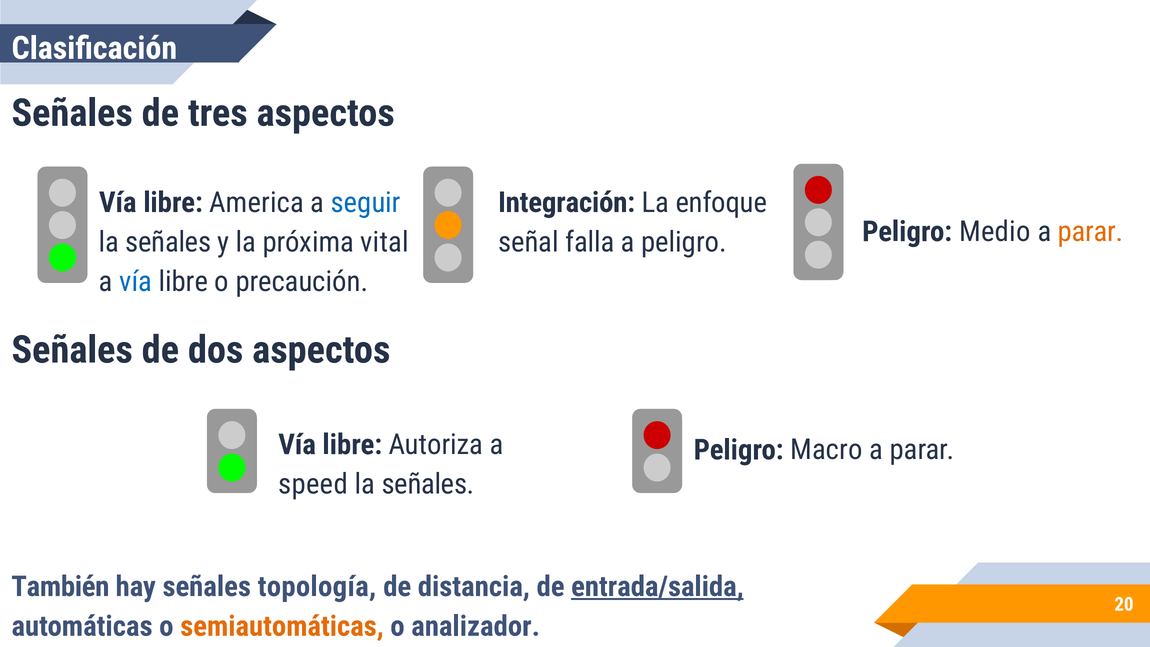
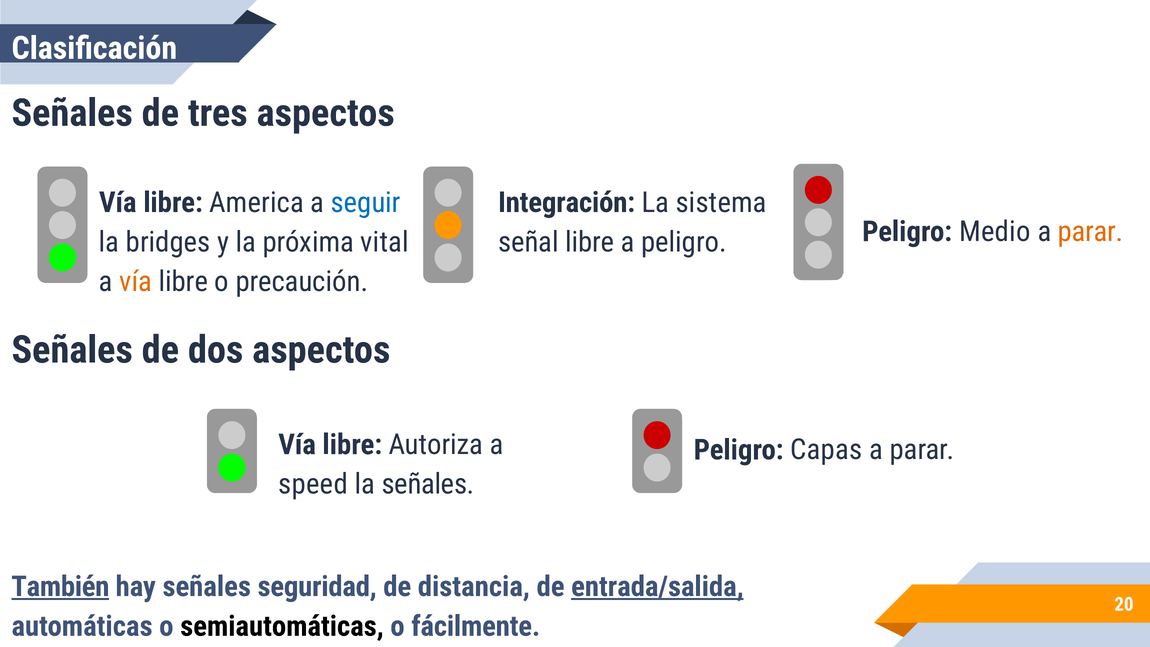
enfoque: enfoque -> sistema
señales at (168, 242): señales -> bridges
señal falla: falla -> libre
vía at (136, 282) colour: blue -> orange
Macro: Macro -> Capas
También underline: none -> present
topología: topología -> seguridad
semiautomáticas colour: orange -> black
analizador: analizador -> fácilmente
